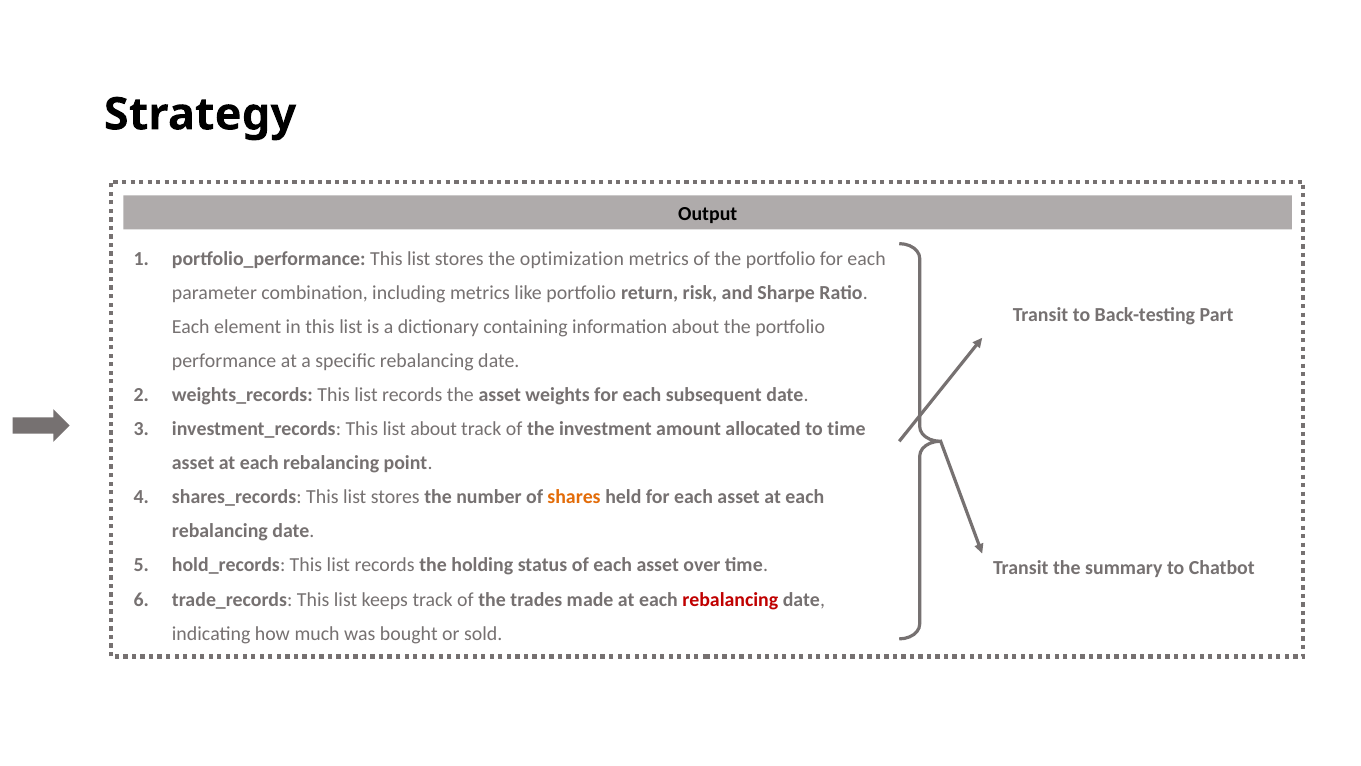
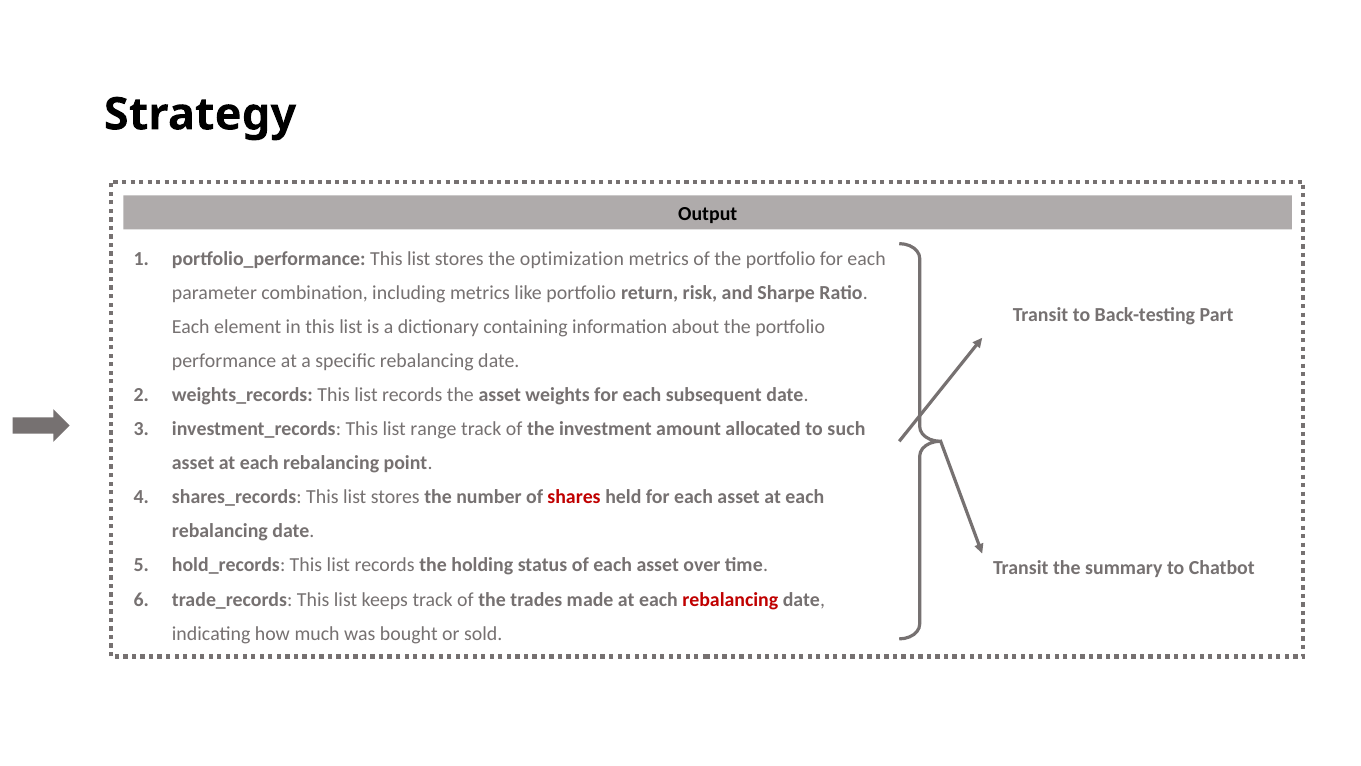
list about: about -> range
to time: time -> such
shares colour: orange -> red
